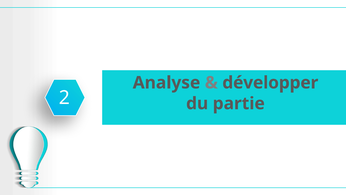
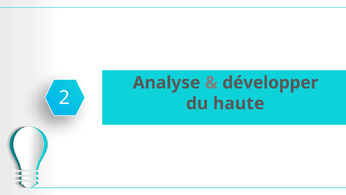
partie: partie -> haute
